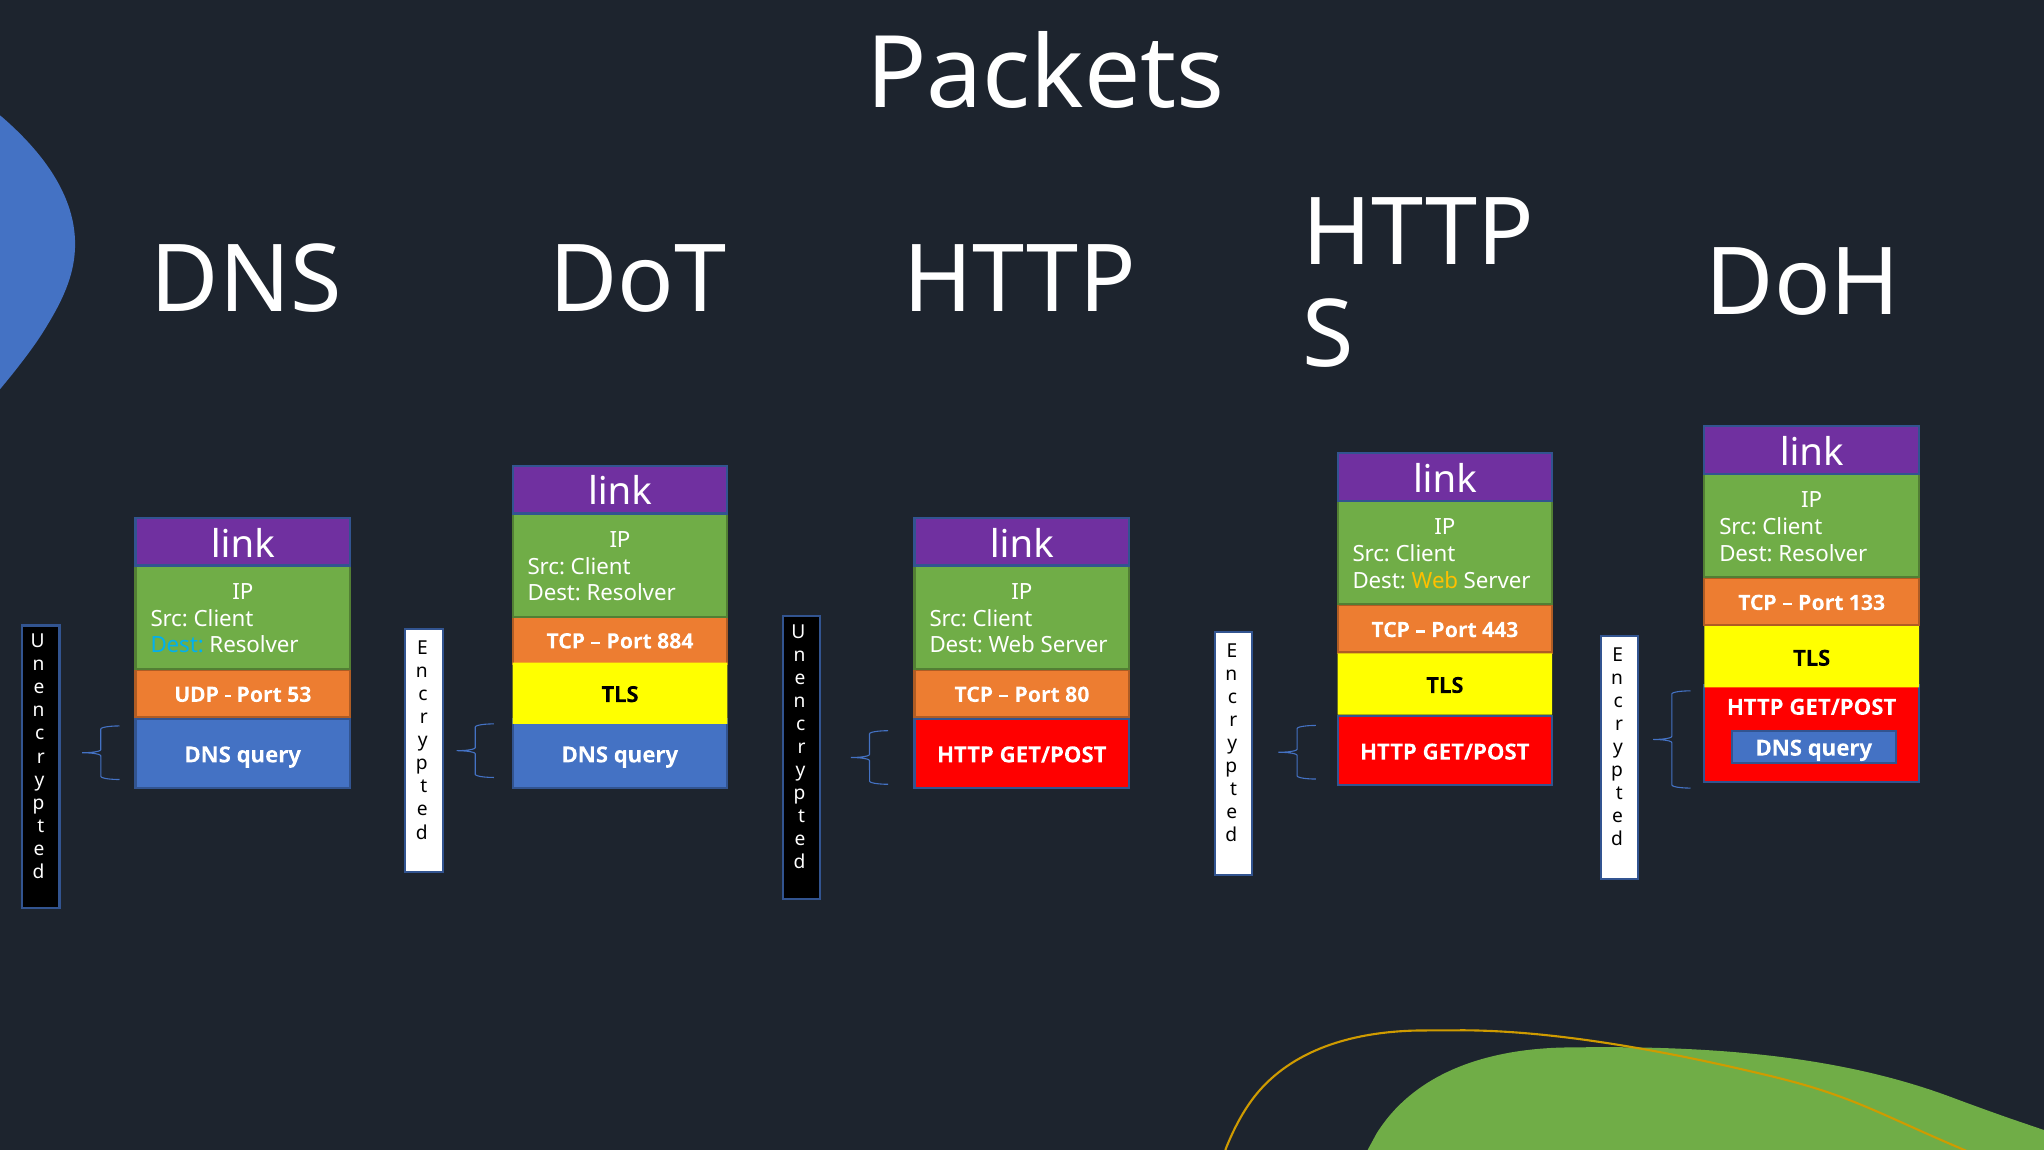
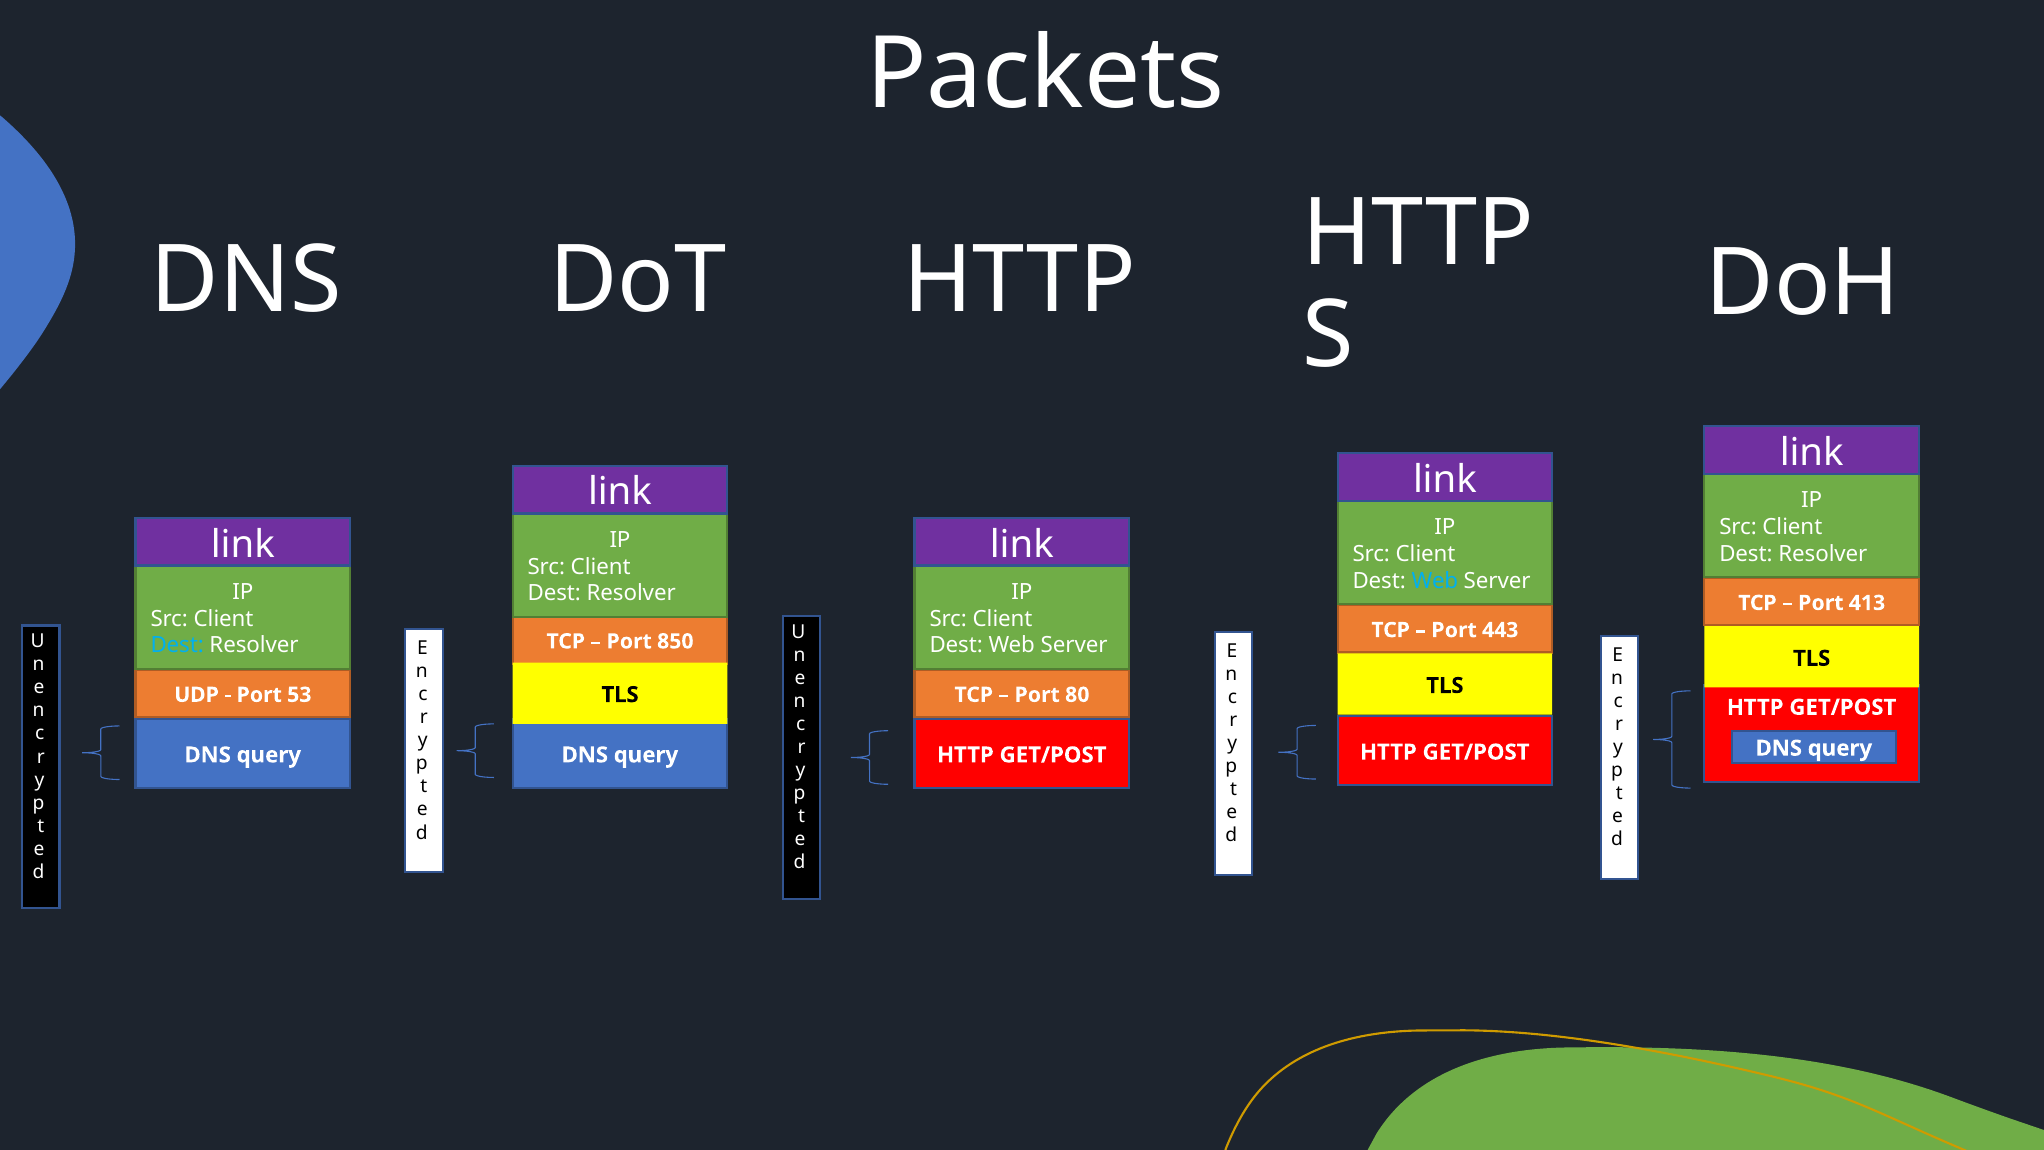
Web at (1435, 581) colour: yellow -> light blue
133: 133 -> 413
884: 884 -> 850
